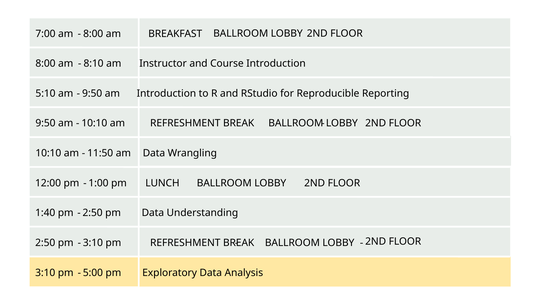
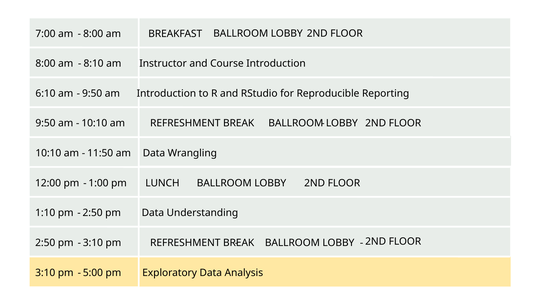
5:10: 5:10 -> 6:10
1:40: 1:40 -> 1:10
